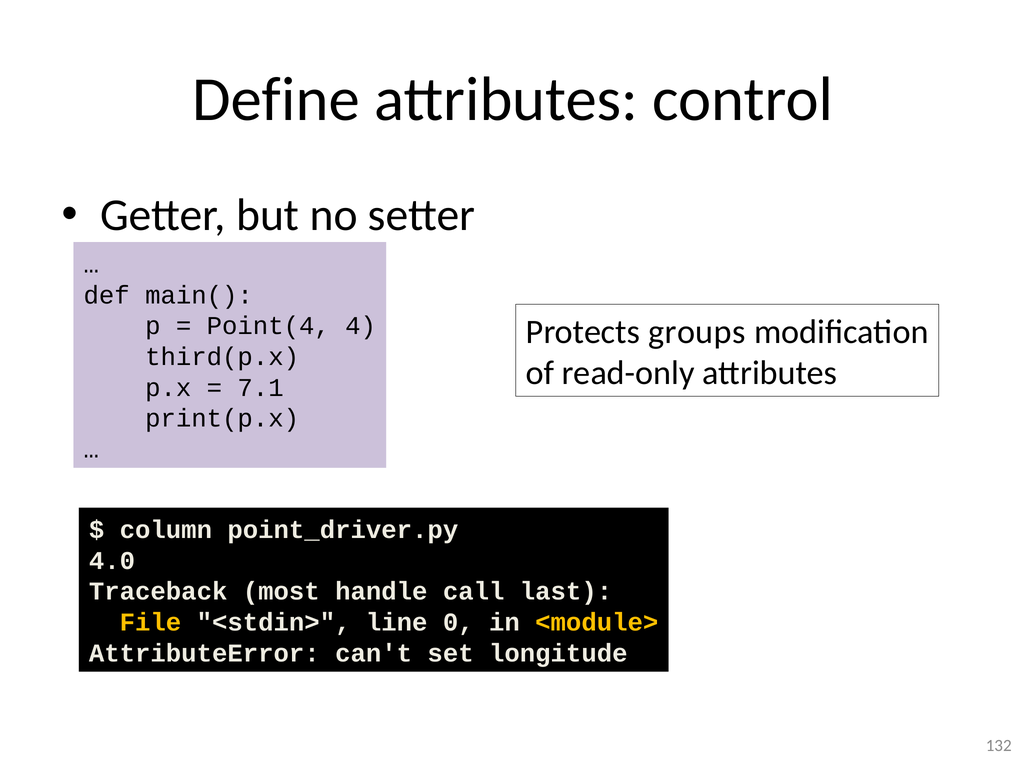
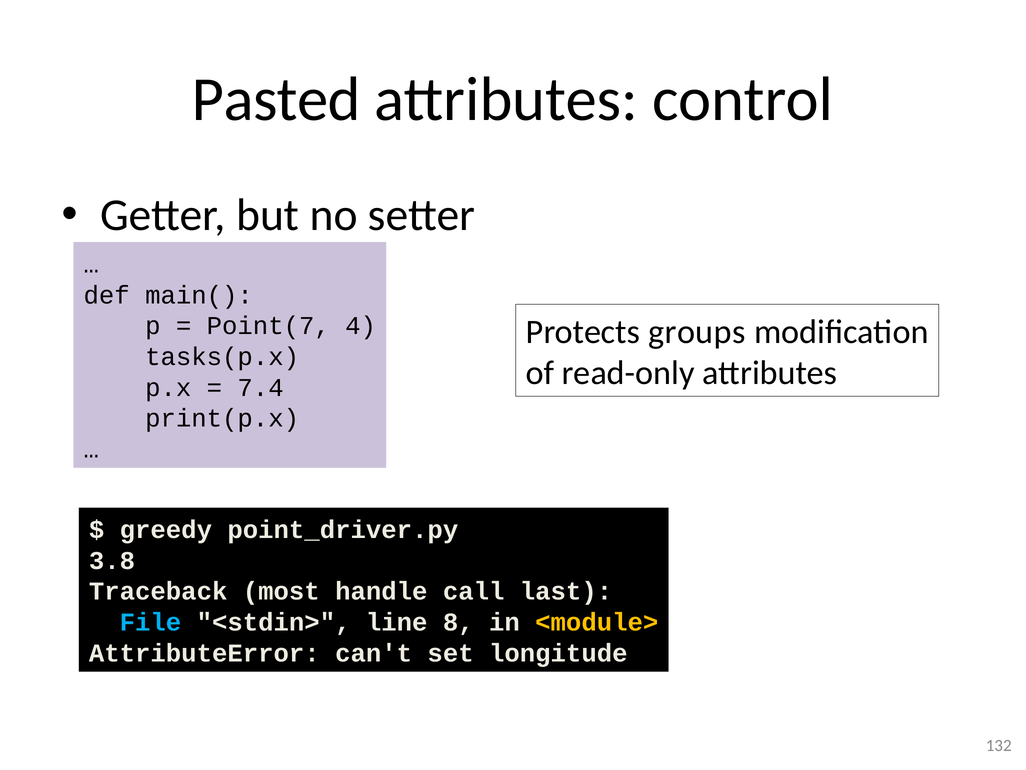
Define: Define -> Pasted
Point(4: Point(4 -> Point(7
third(p.x: third(p.x -> tasks(p.x
7.1: 7.1 -> 7.4
column: column -> greedy
4.0: 4.0 -> 3.8
File colour: yellow -> light blue
0: 0 -> 8
